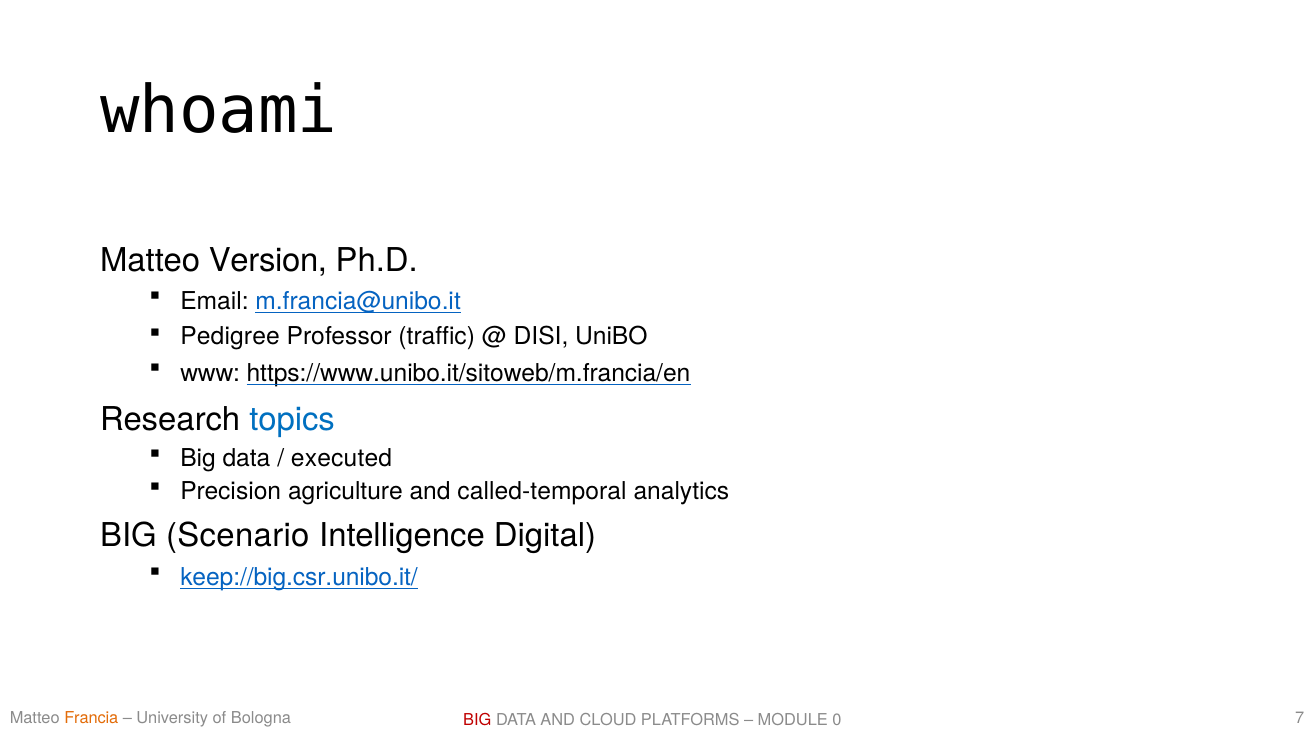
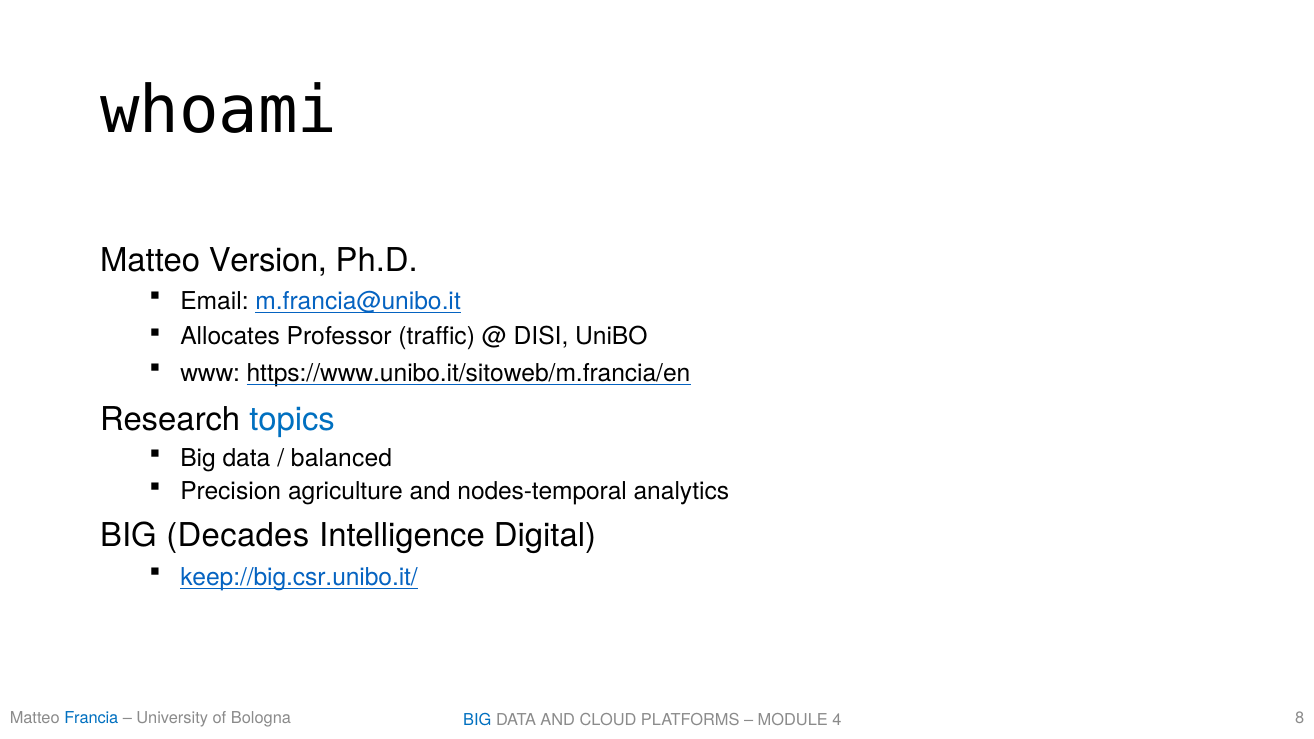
Pedigree: Pedigree -> Allocates
executed: executed -> balanced
called-temporal: called-temporal -> nodes-temporal
Scenario: Scenario -> Decades
Francia colour: orange -> blue
7: 7 -> 8
BIG at (477, 721) colour: red -> blue
0: 0 -> 4
